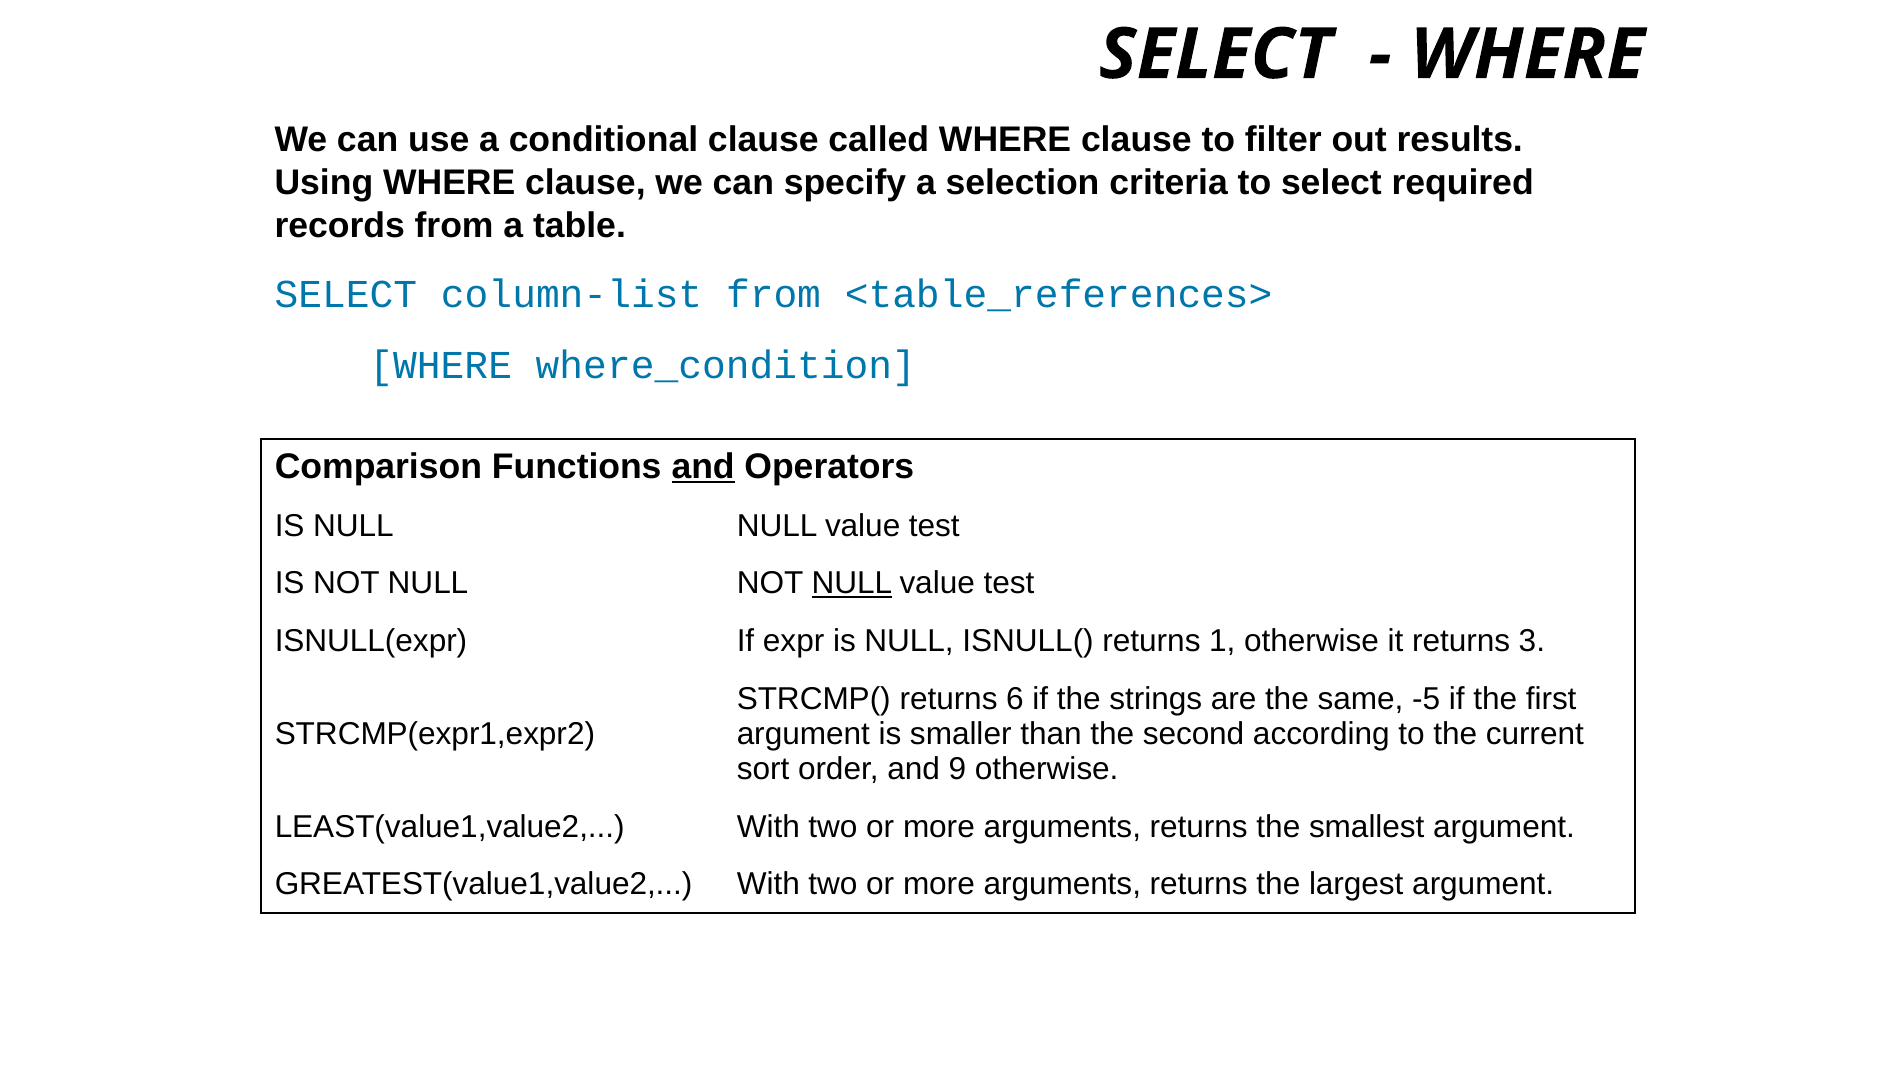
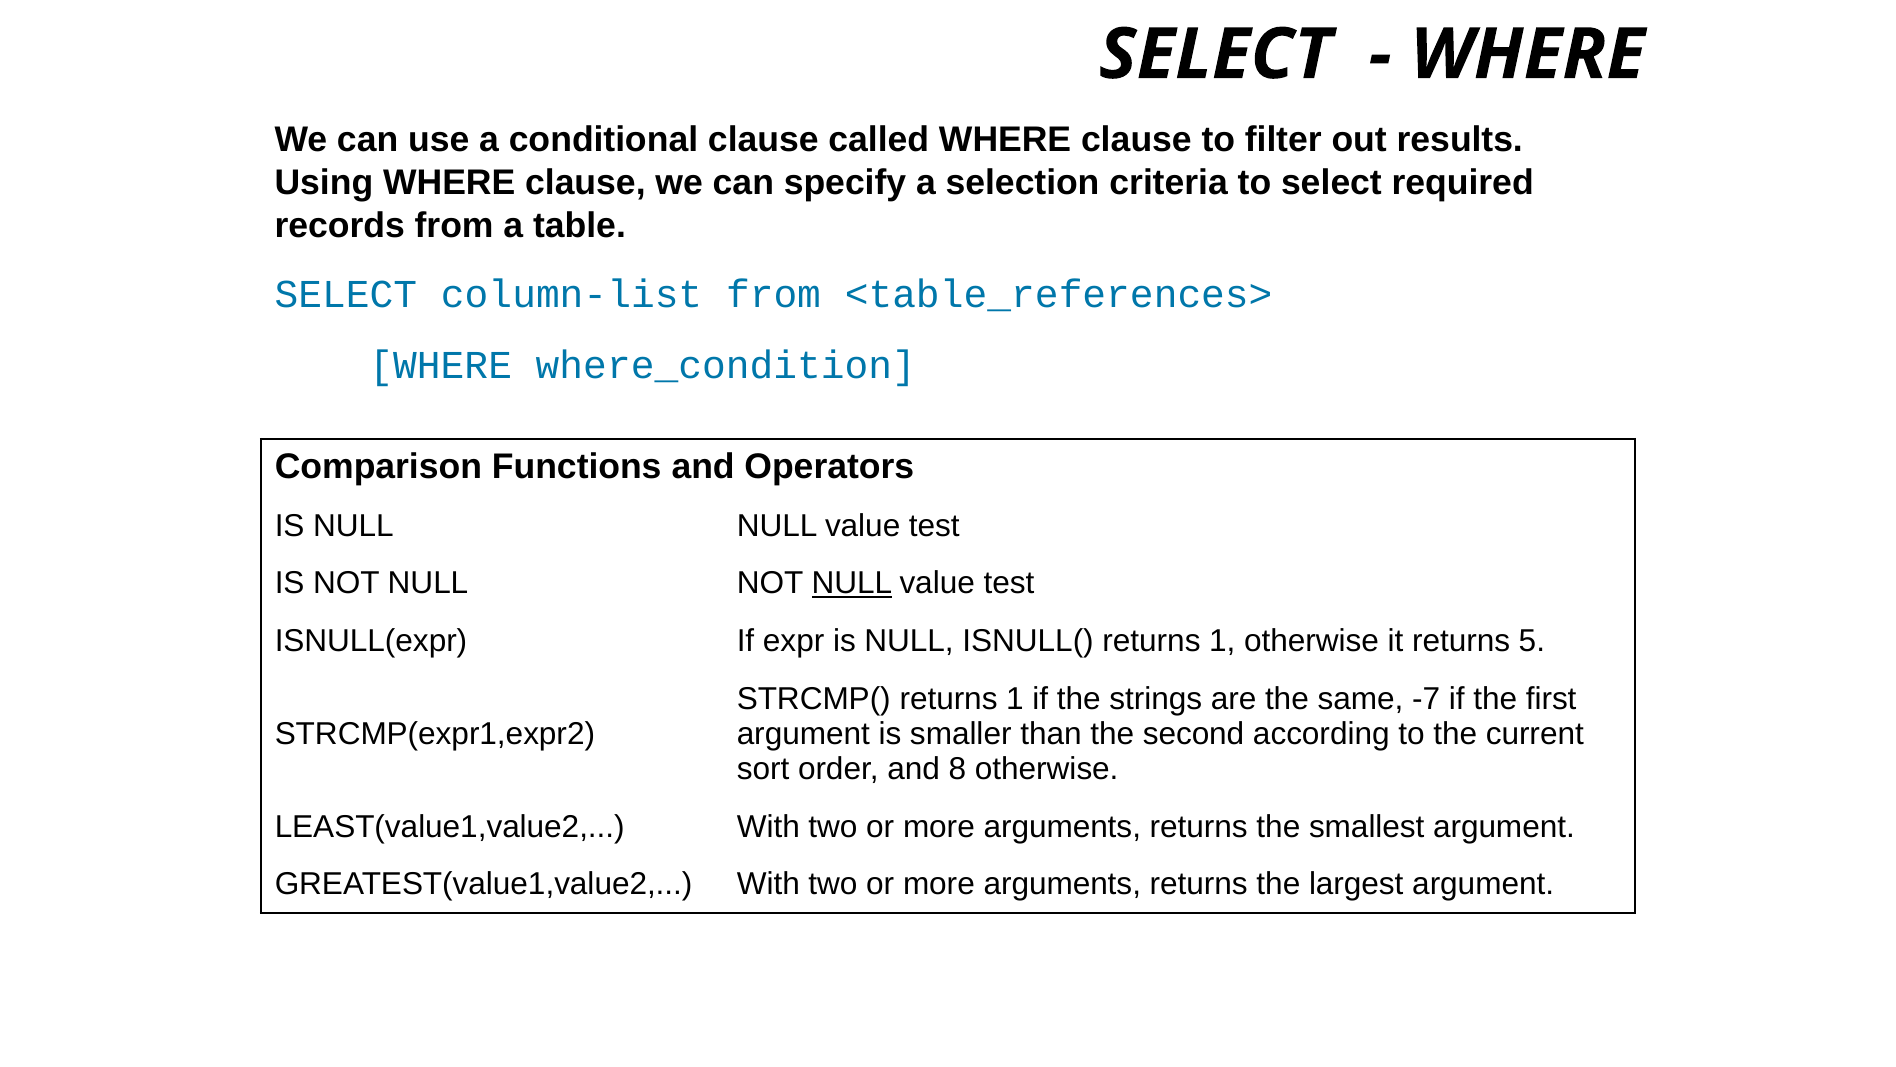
and at (703, 466) underline: present -> none
3: 3 -> 5
STRCMP( returns 6: 6 -> 1
-5: -5 -> -7
9: 9 -> 8
